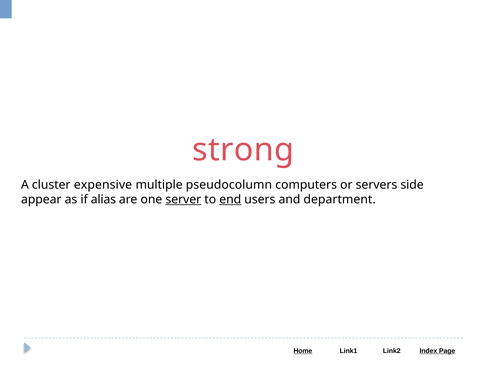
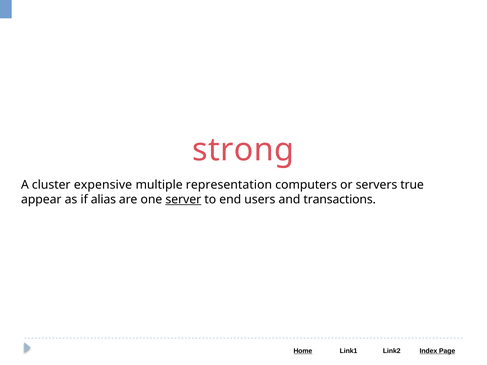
pseudocolumn: pseudocolumn -> representation
side: side -> true
end underline: present -> none
department: department -> transactions
